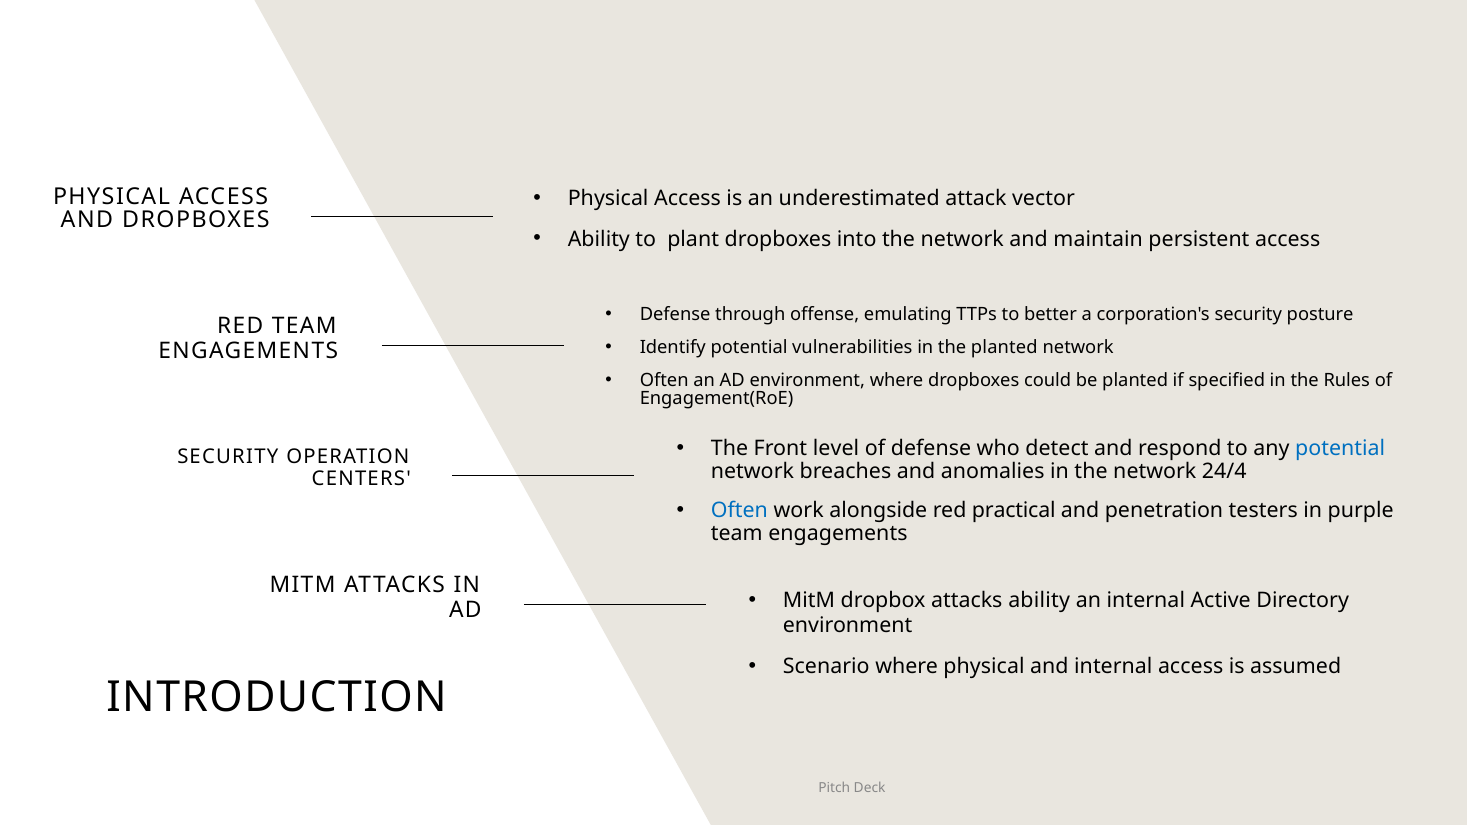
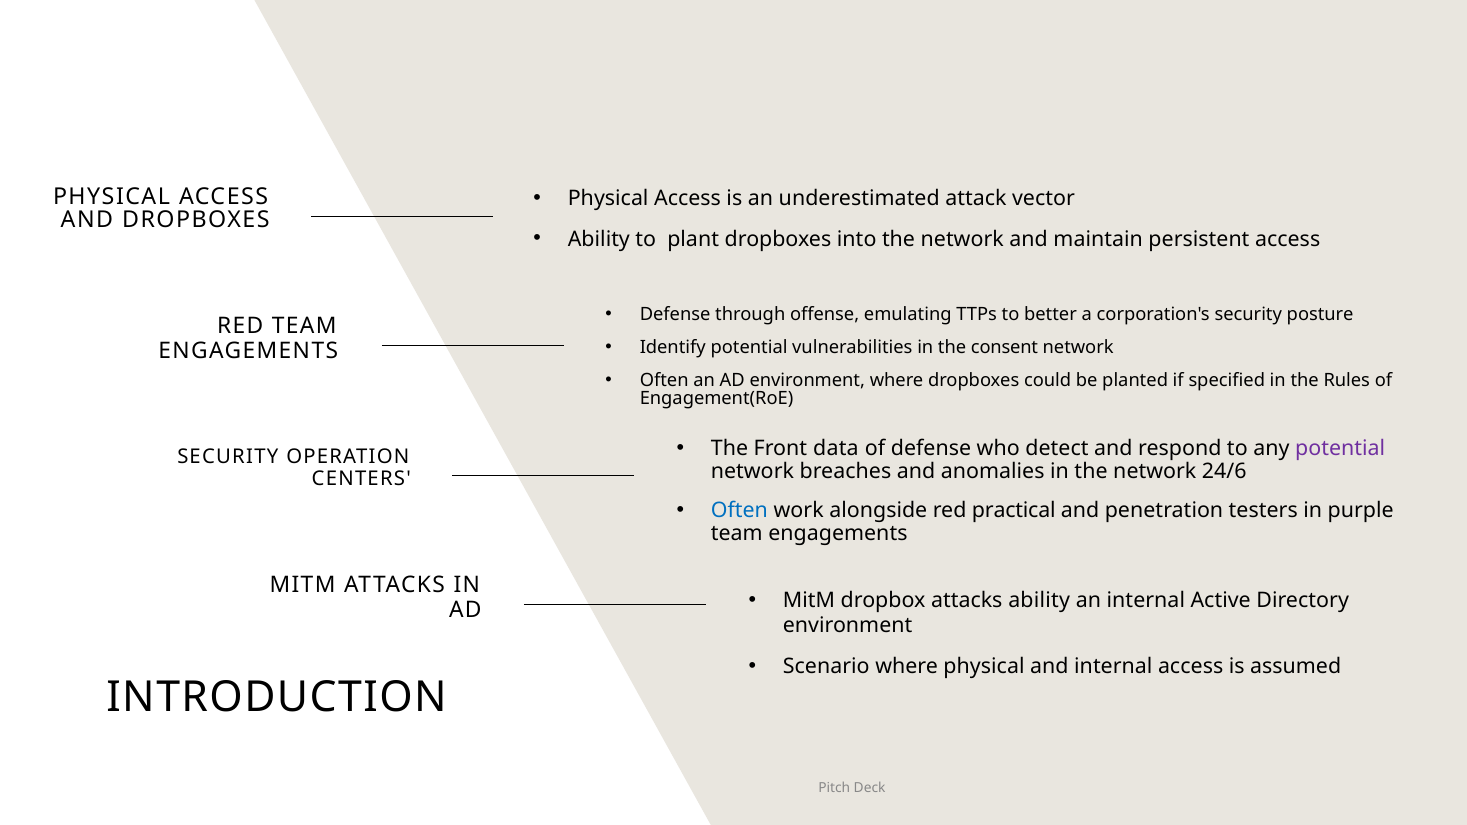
the planted: planted -> consent
level: level -> data
potential at (1340, 449) colour: blue -> purple
24/4: 24/4 -> 24/6
